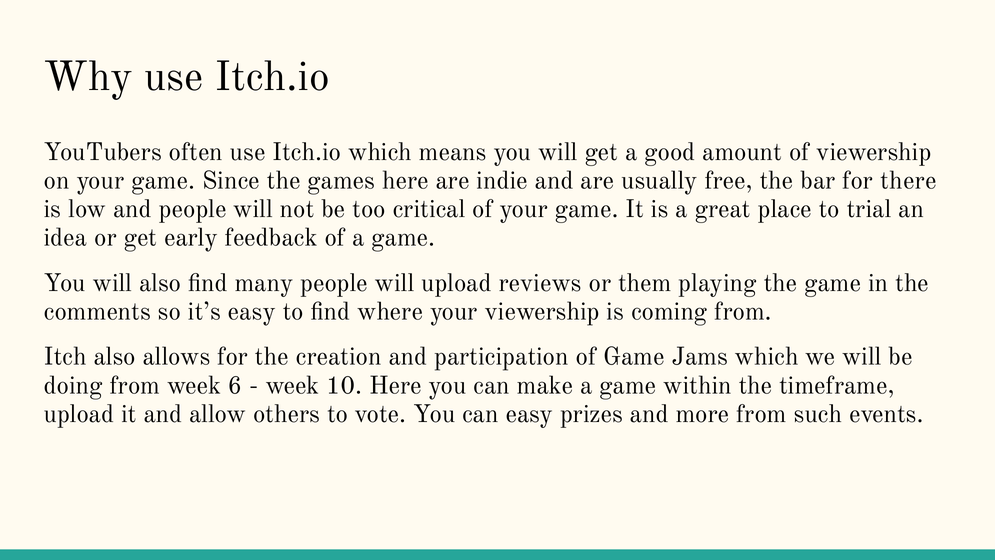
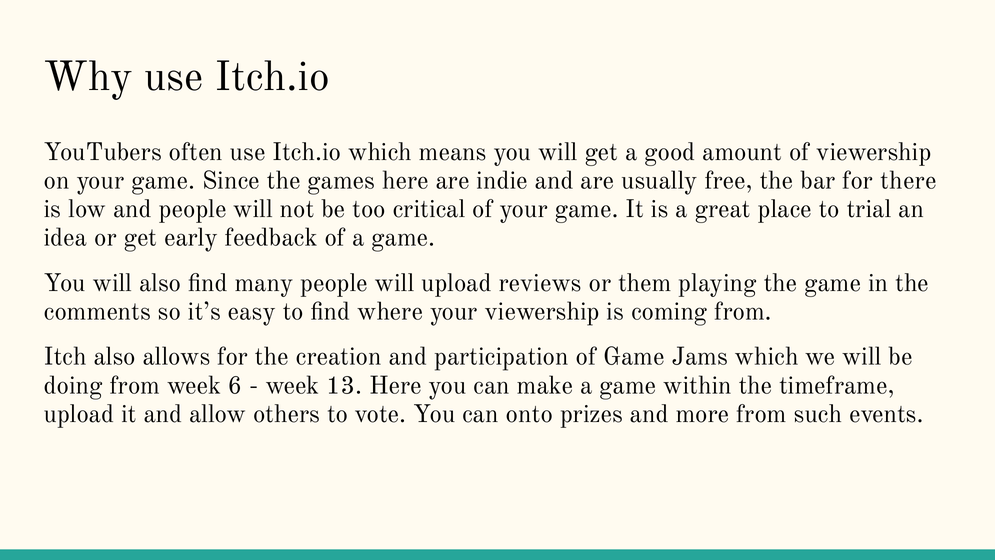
10: 10 -> 13
can easy: easy -> onto
